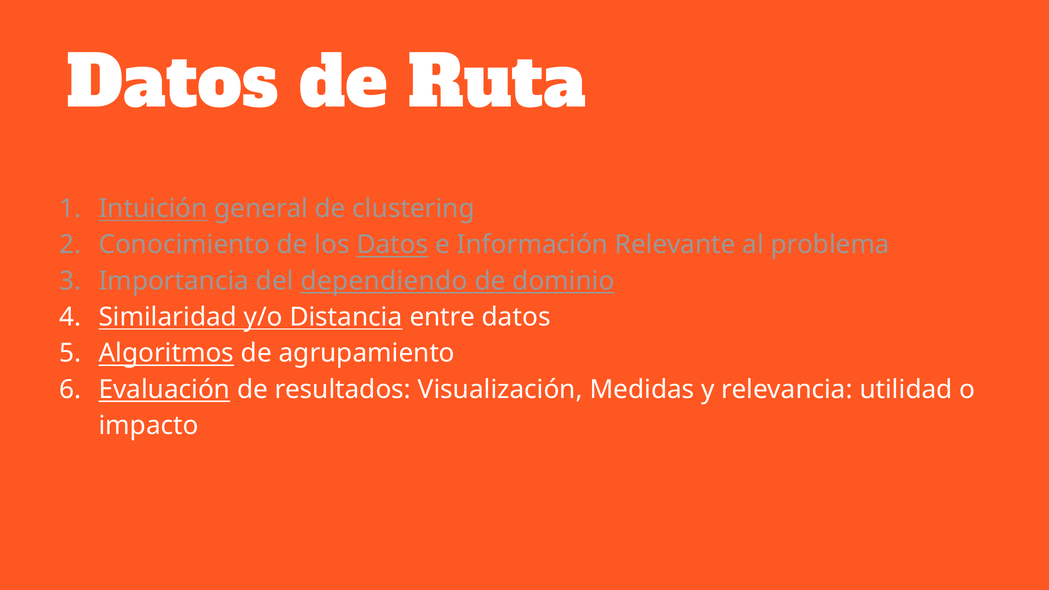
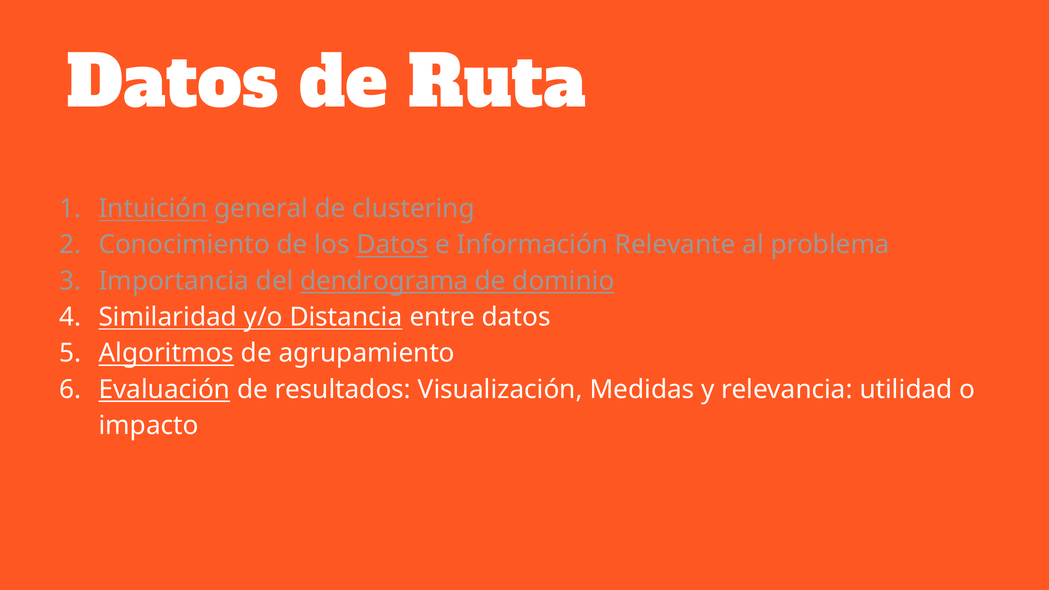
dependiendo: dependiendo -> dendrograma
